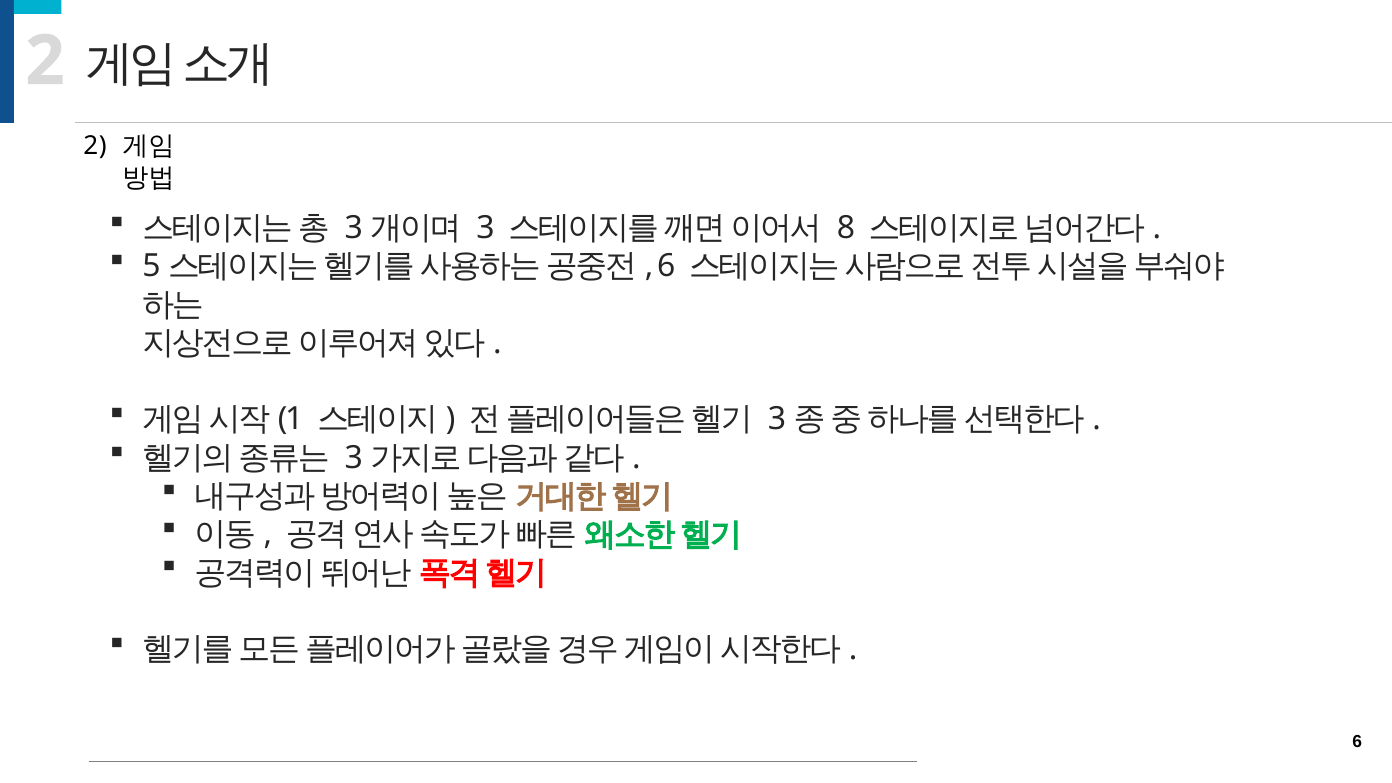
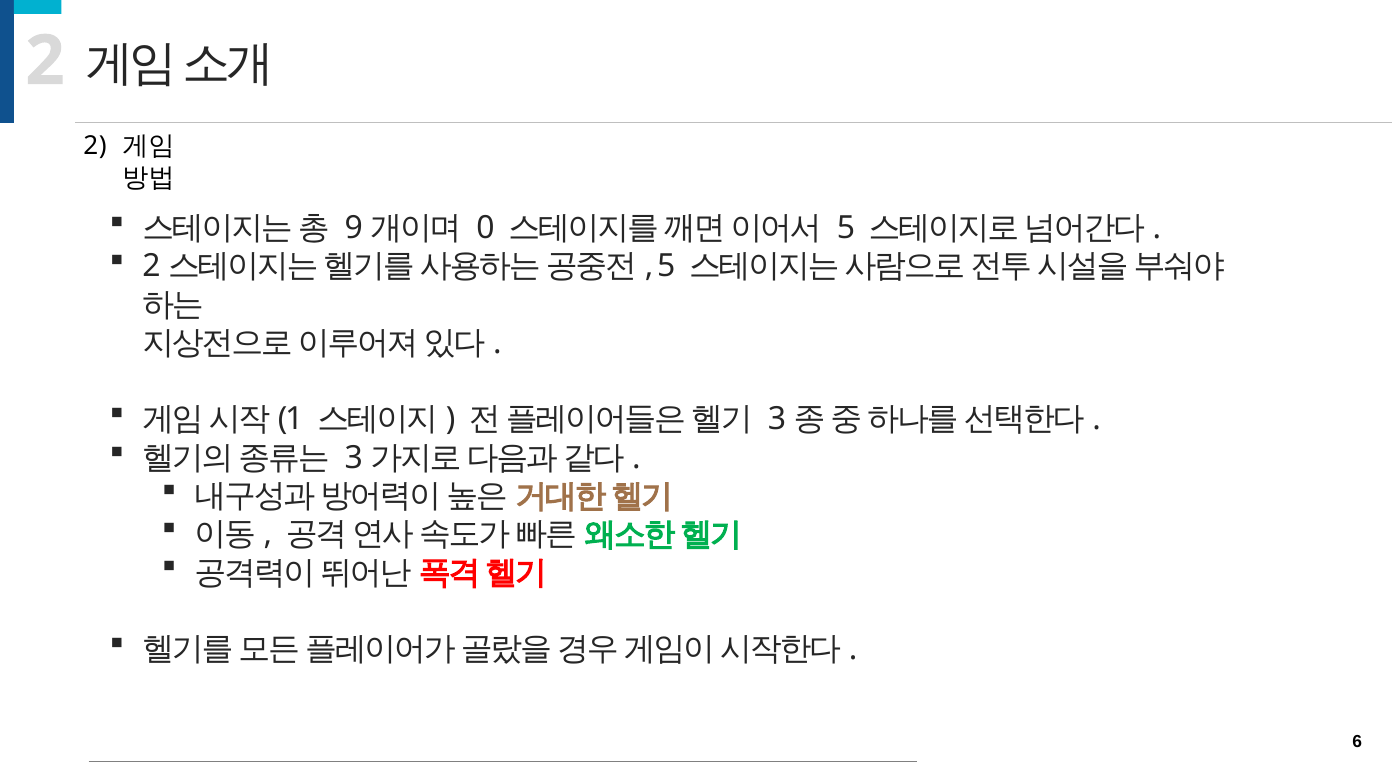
3 at (354, 228): 3 -> 9
3 at (486, 228): 3 -> 0
8 at (846, 228): 8 -> 5
5 at (151, 266): 5 -> 2
6 at (666, 266): 6 -> 5
